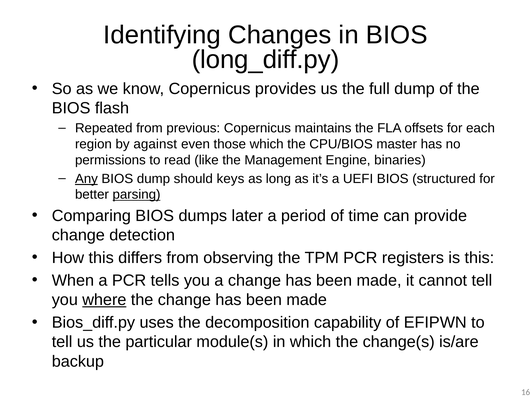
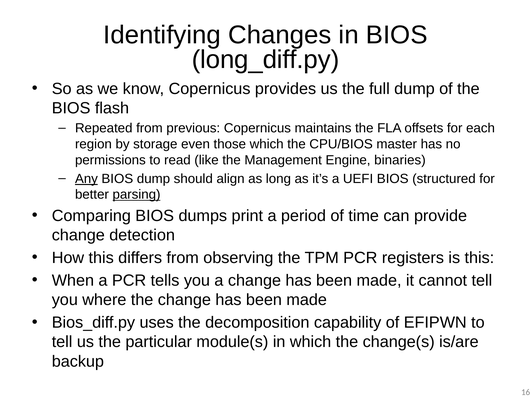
against: against -> storage
keys: keys -> align
later: later -> print
where underline: present -> none
